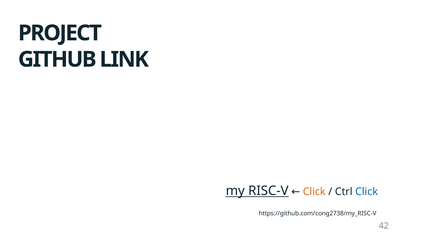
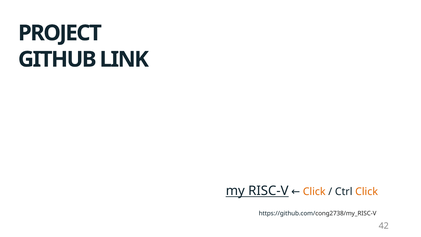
Click at (367, 191) colour: blue -> orange
